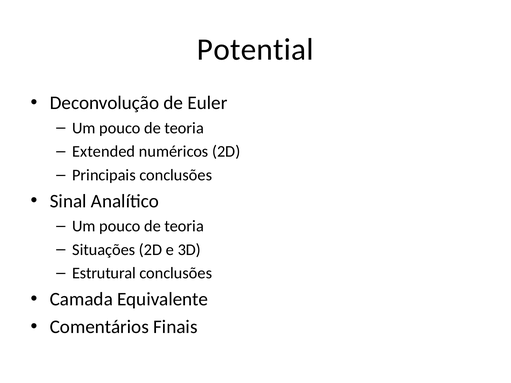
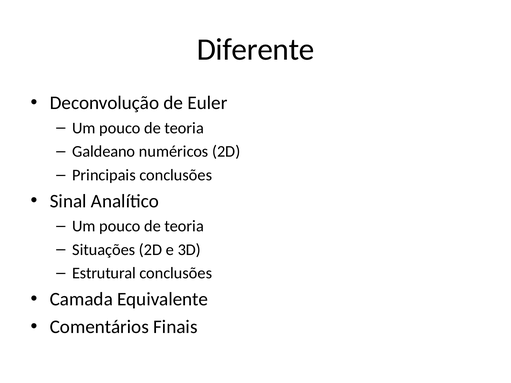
Potential: Potential -> Diferente
Extended: Extended -> Galdeano
